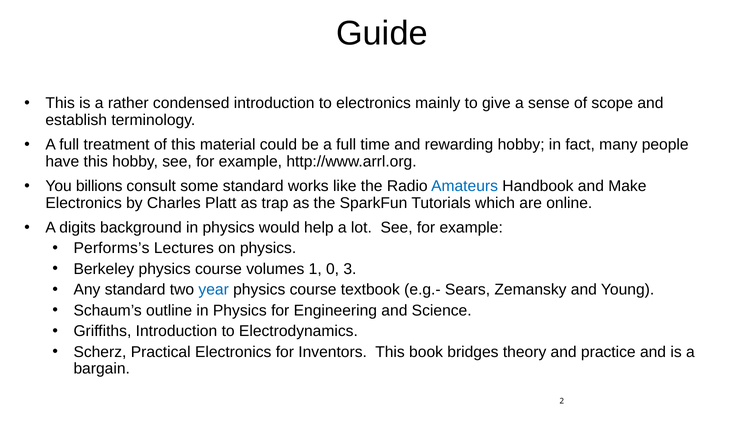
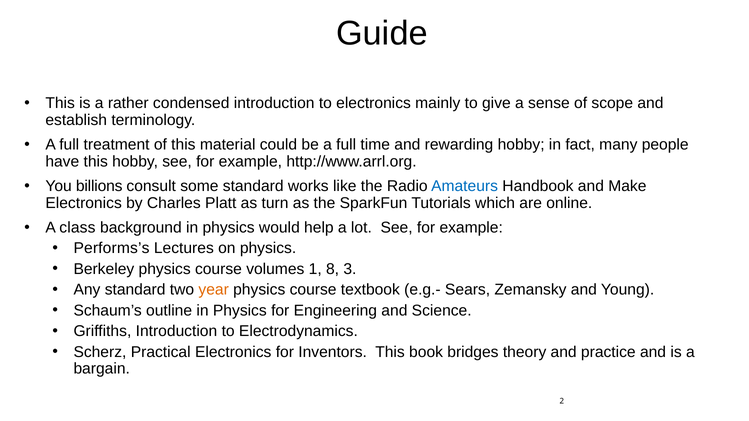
trap: trap -> turn
digits: digits -> class
0: 0 -> 8
year colour: blue -> orange
